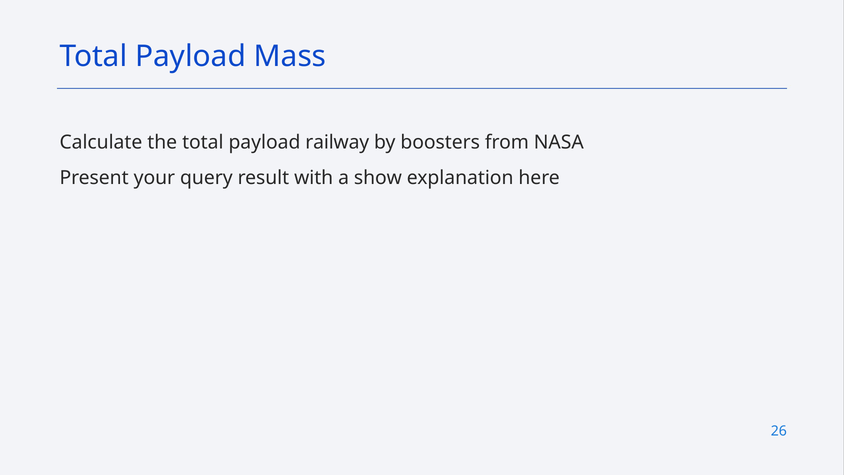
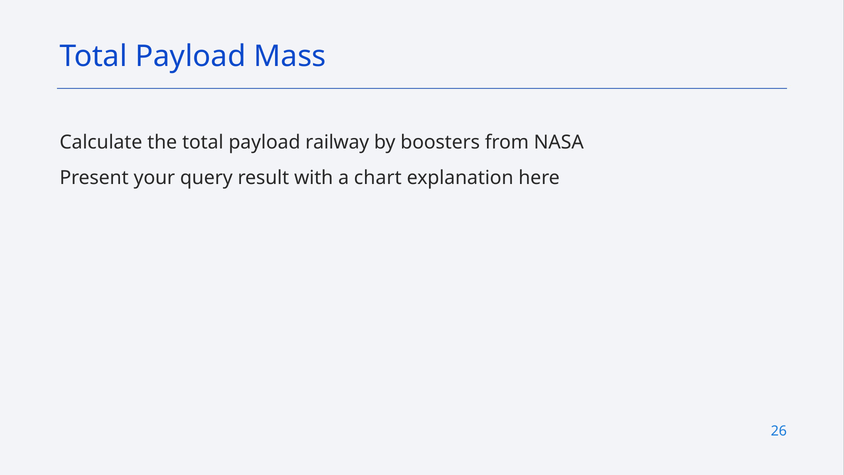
show: show -> chart
